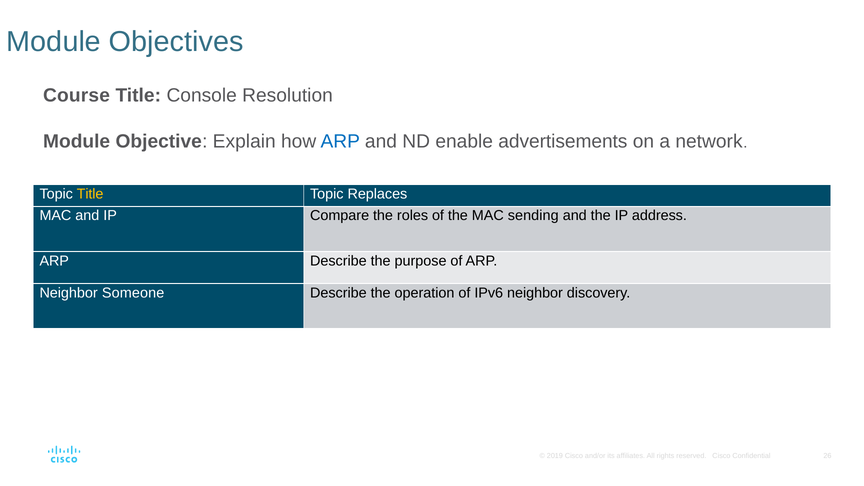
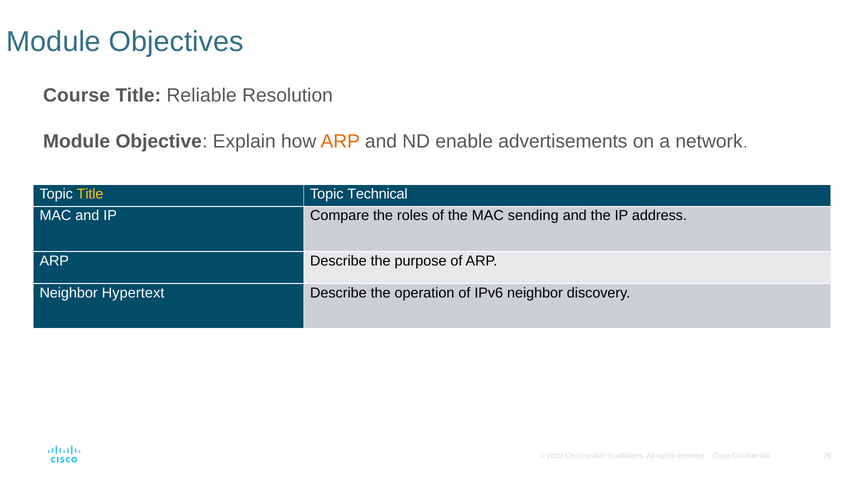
Console: Console -> Reliable
ARP at (340, 141) colour: blue -> orange
Replaces: Replaces -> Technical
Someone: Someone -> Hypertext
